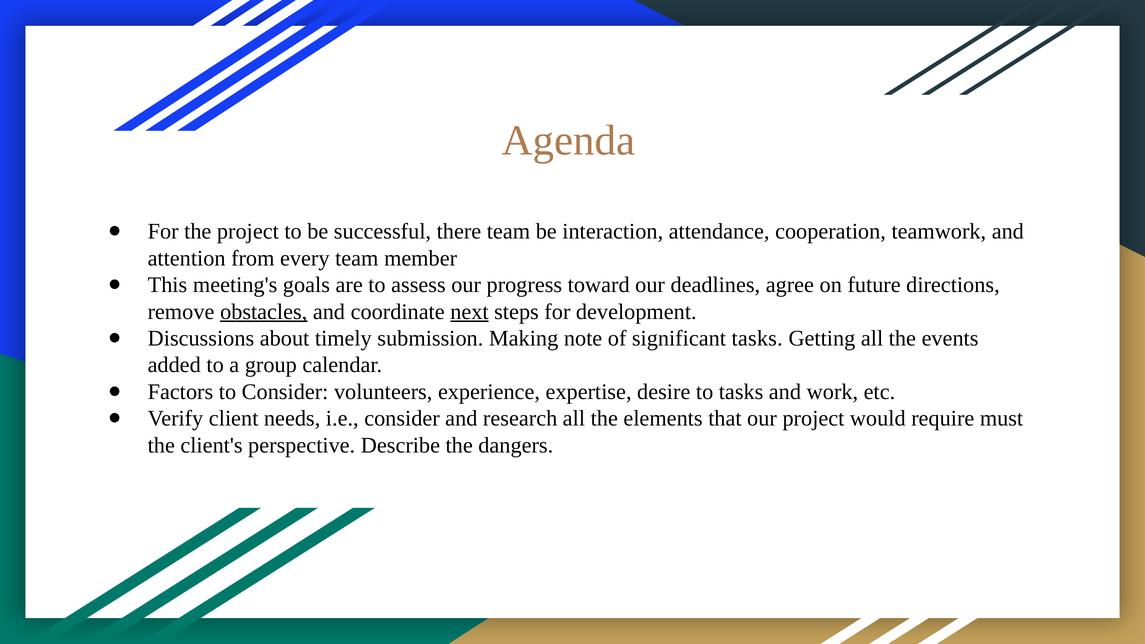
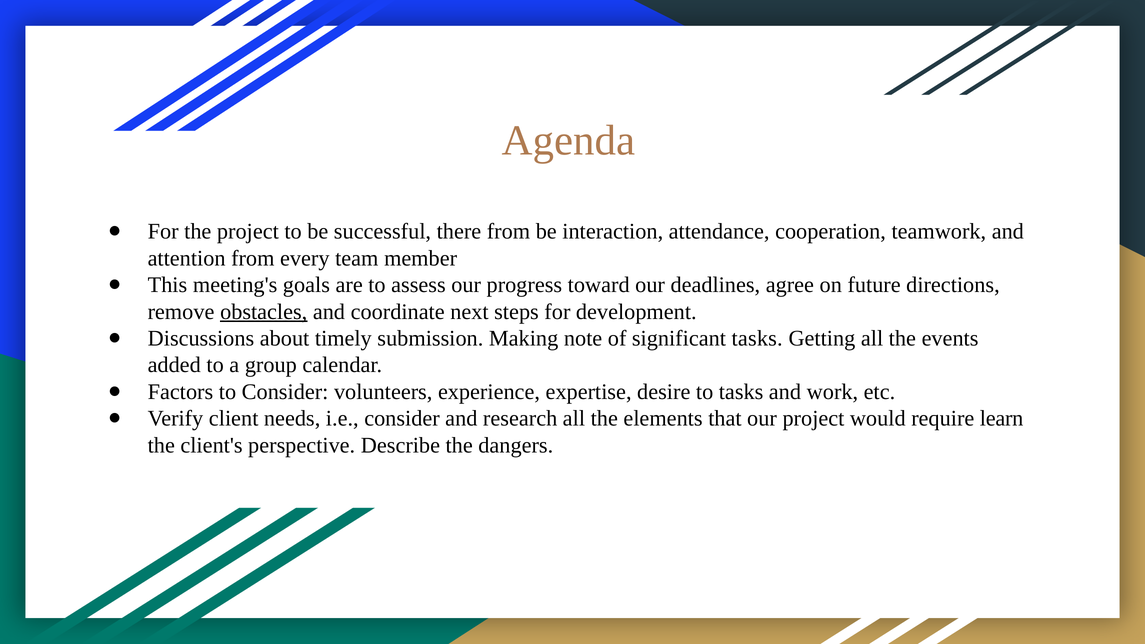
there team: team -> from
next underline: present -> none
must: must -> learn
